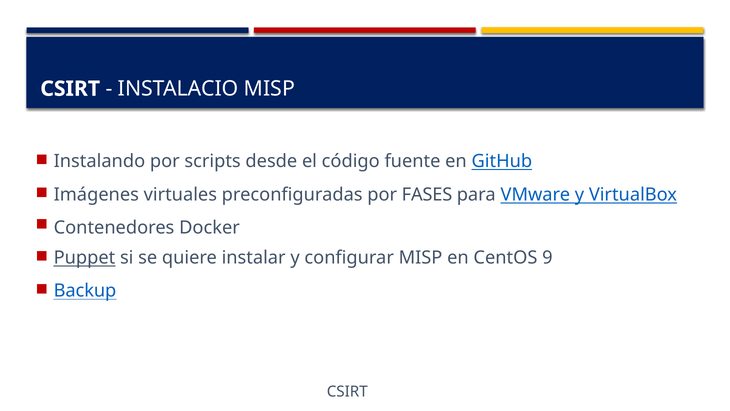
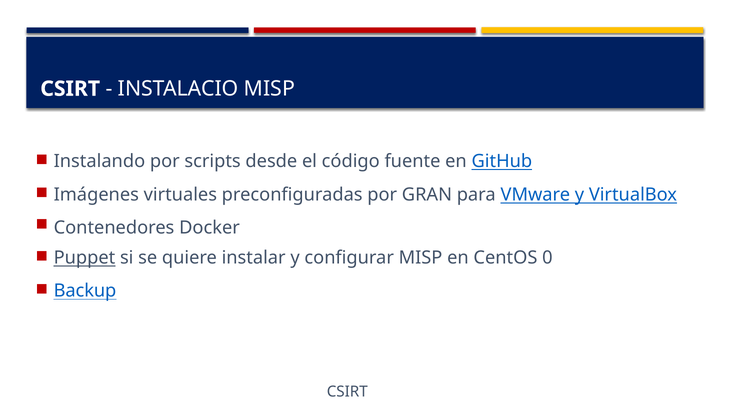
FASES: FASES -> GRAN
9: 9 -> 0
